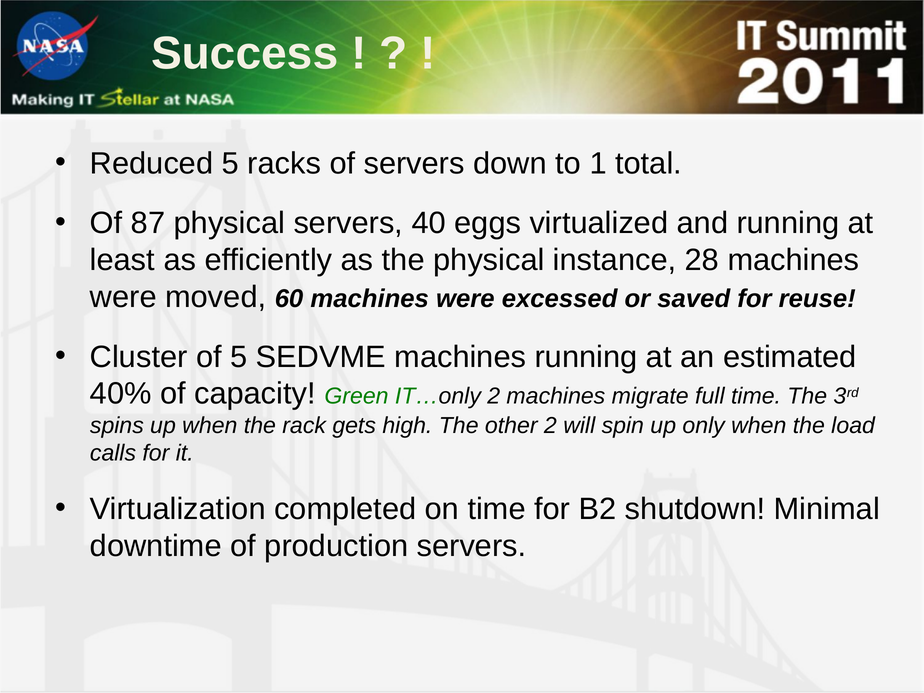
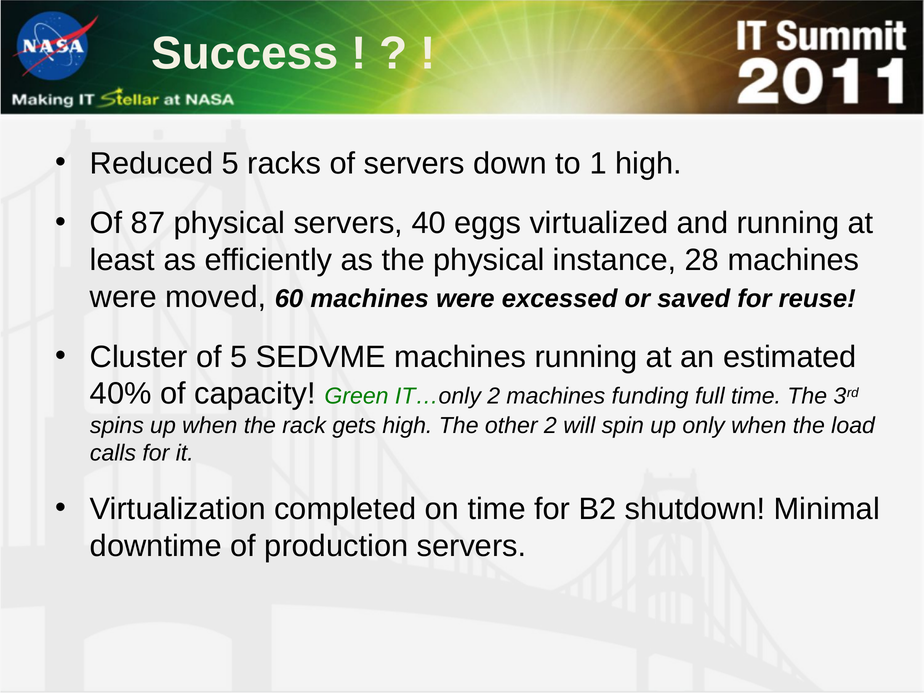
1 total: total -> high
migrate: migrate -> funding
